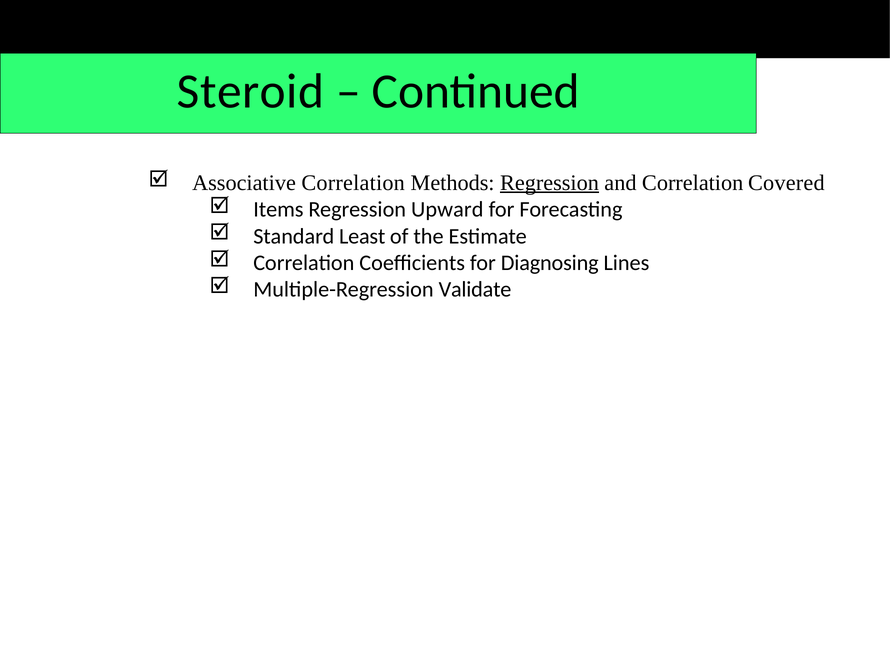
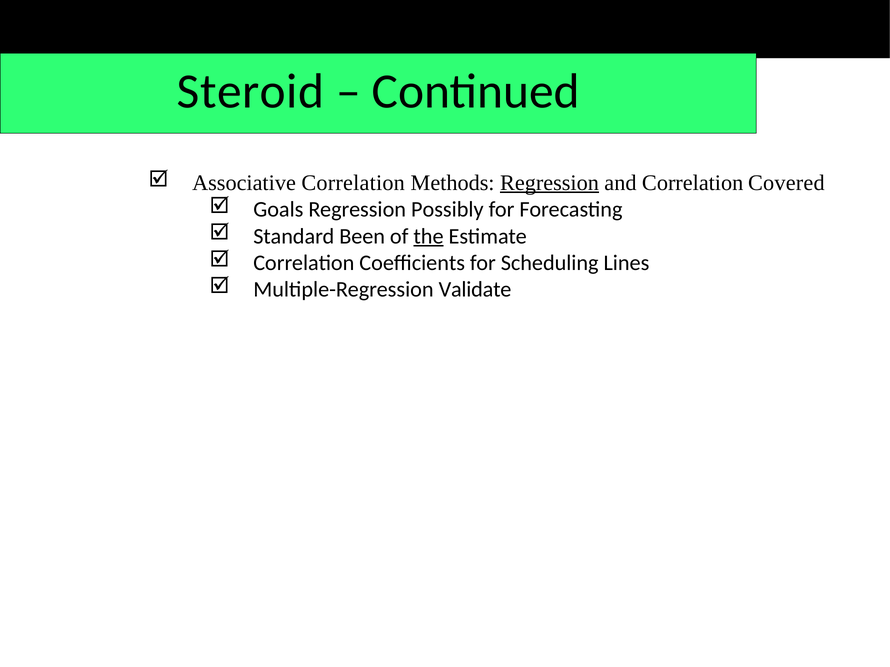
Items: Items -> Goals
Upward: Upward -> Possibly
Least: Least -> Been
the underline: none -> present
Diagnosing: Diagnosing -> Scheduling
